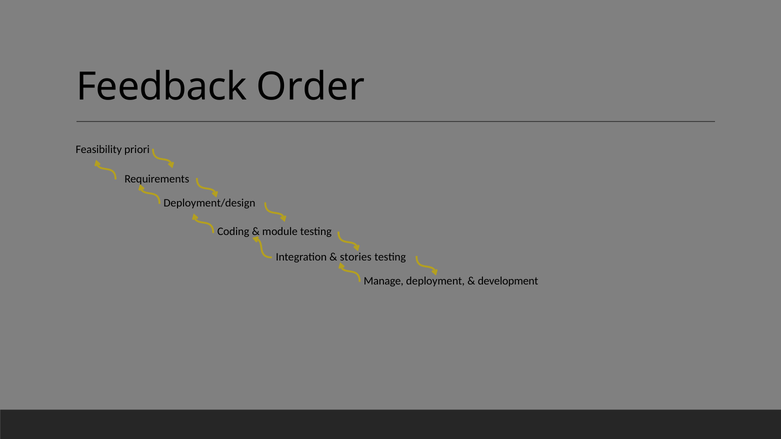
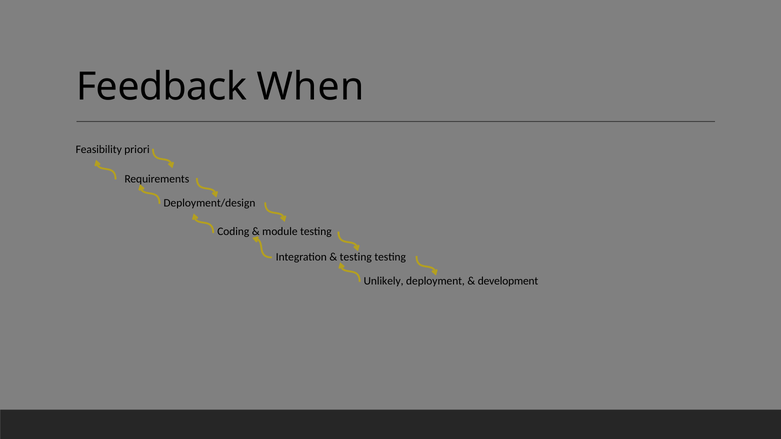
Order: Order -> When
stories at (356, 257): stories -> testing
Manage: Manage -> Unlikely
